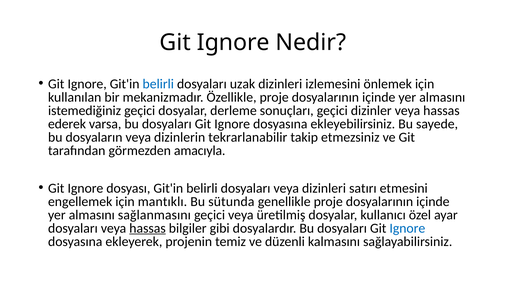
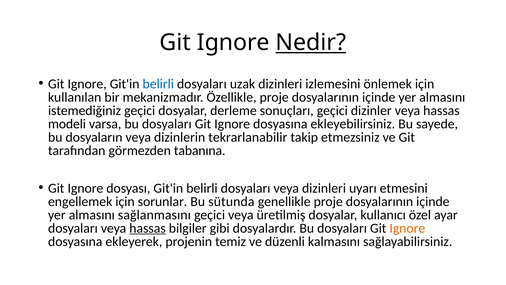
Nedir underline: none -> present
ederek: ederek -> modeli
amacıyla: amacıyla -> tabanına
satırı: satırı -> uyarı
mantıklı: mantıklı -> sorunlar
Ignore at (407, 228) colour: blue -> orange
